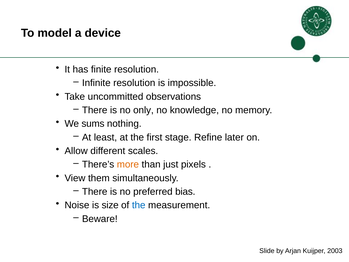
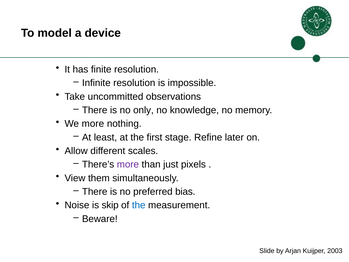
We sums: sums -> more
more at (128, 164) colour: orange -> purple
size: size -> skip
